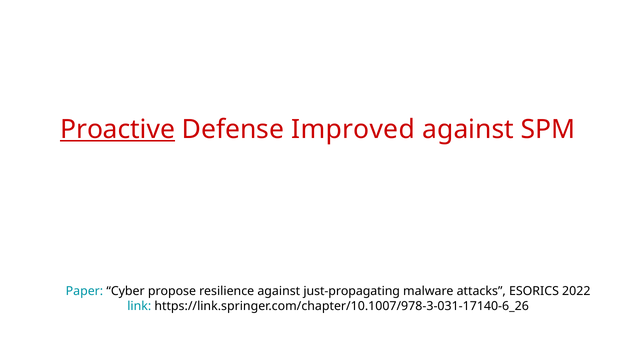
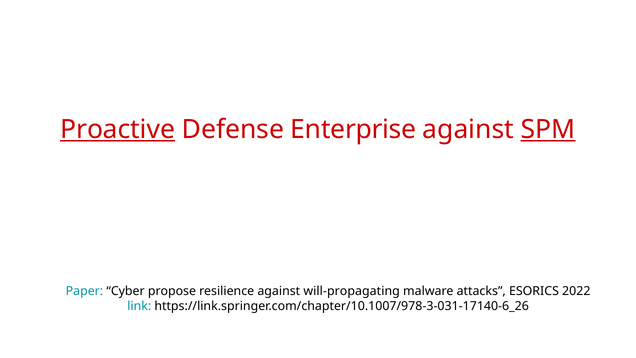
Improved: Improved -> Enterprise
SPM underline: none -> present
just-propagating: just-propagating -> will-propagating
